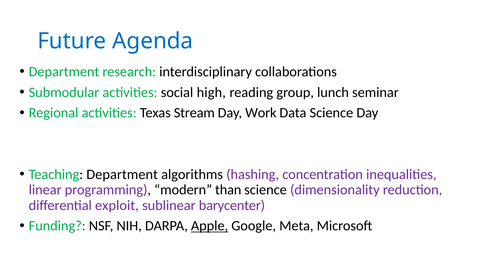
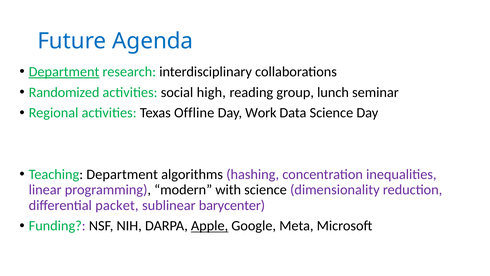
Department at (64, 72) underline: none -> present
Submodular: Submodular -> Randomized
Stream: Stream -> Offline
than: than -> with
exploit: exploit -> packet
